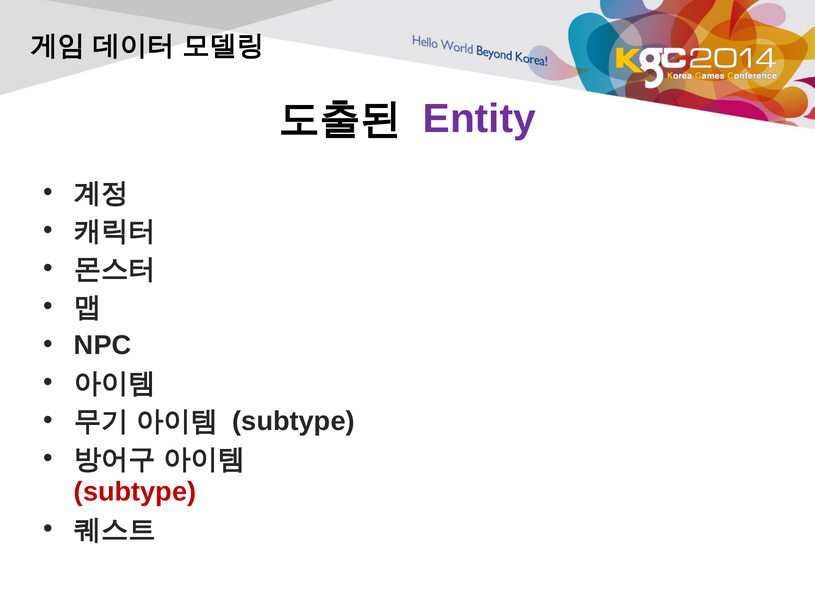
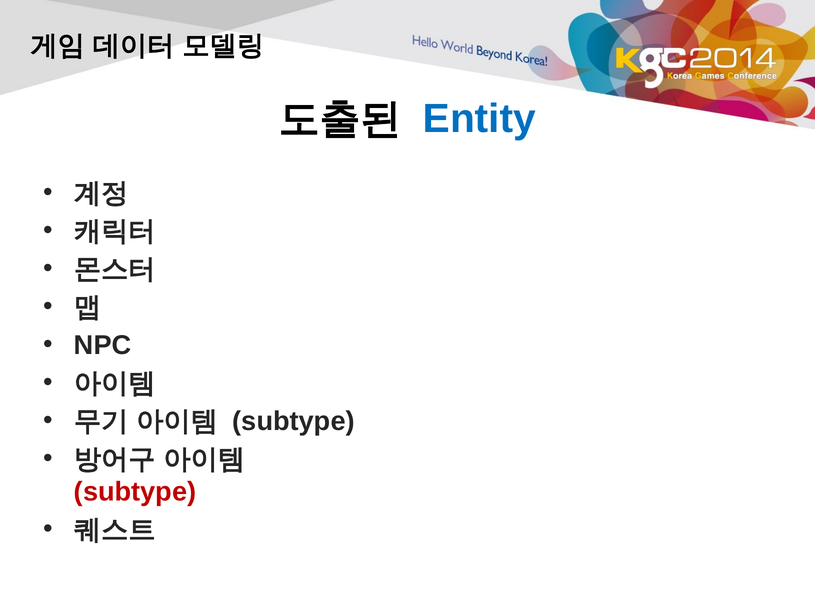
Entity colour: purple -> blue
